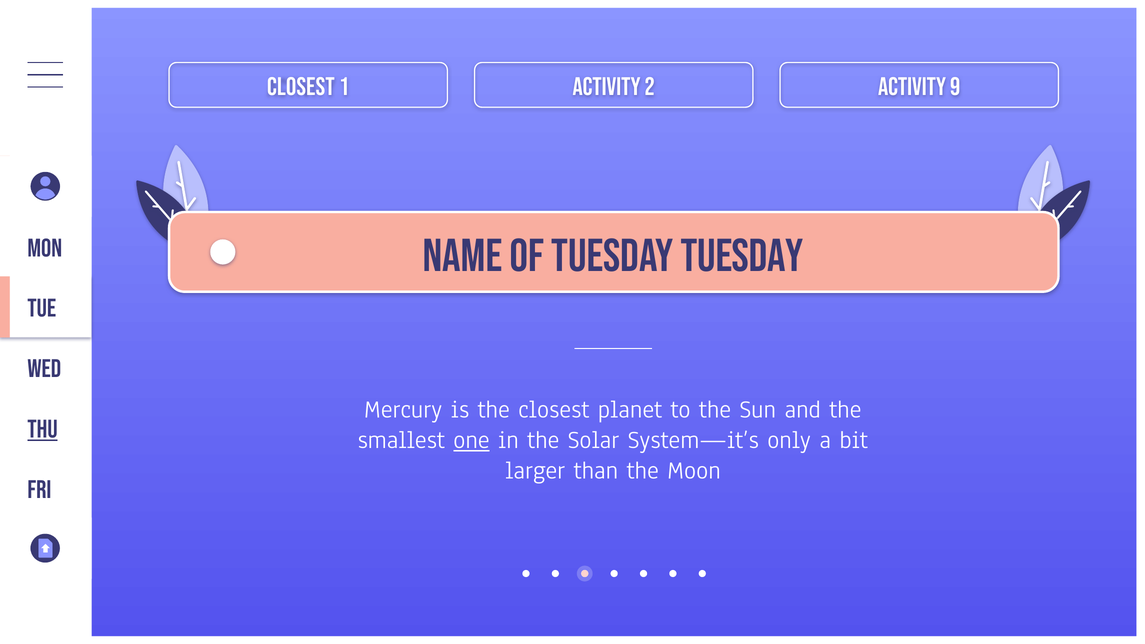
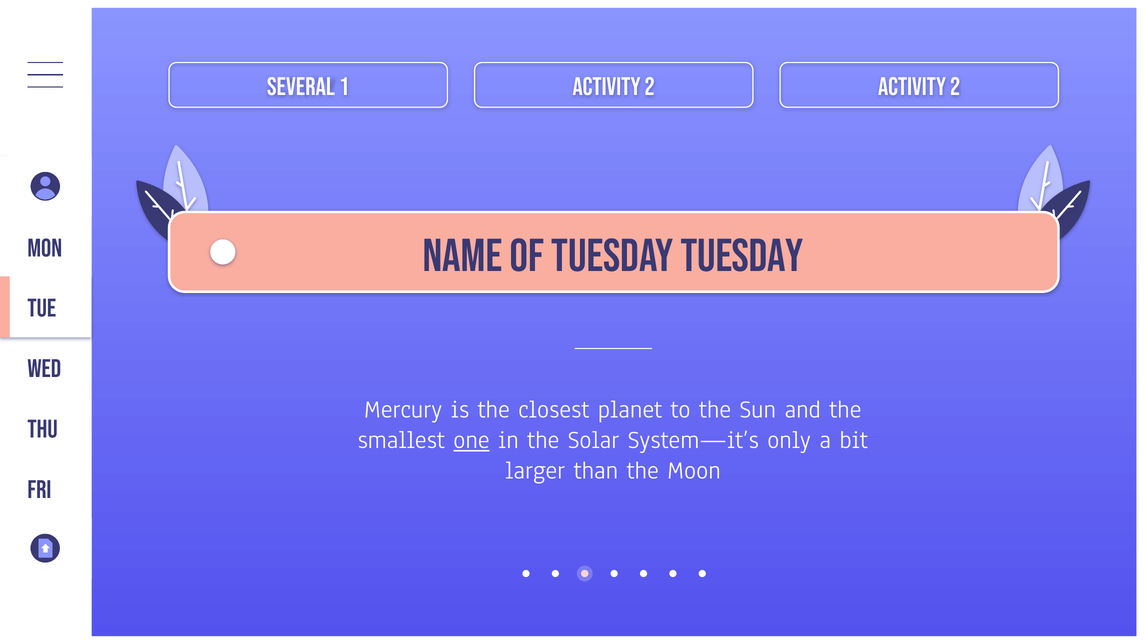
closest at (301, 87): closest -> several
9 at (955, 87): 9 -> 2
Thu underline: present -> none
